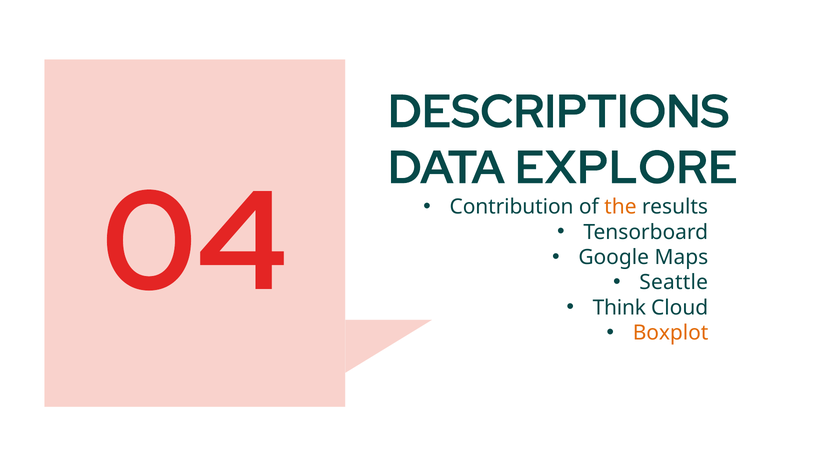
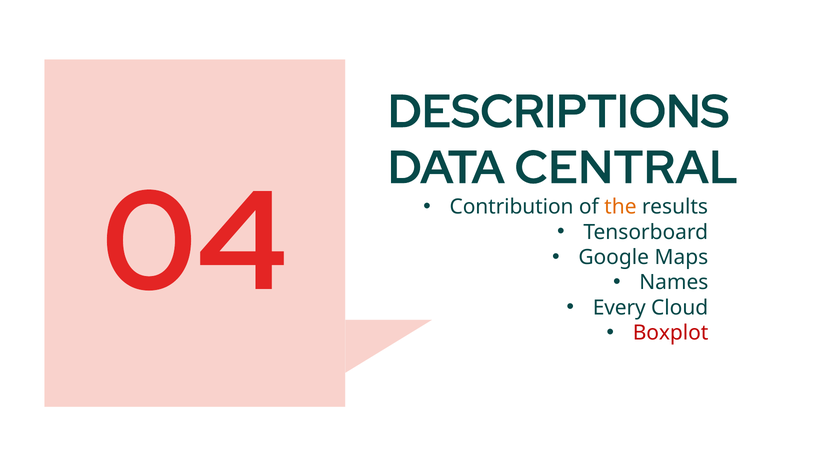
EXPLORE: EXPLORE -> CENTRAL
Seattle: Seattle -> Names
Think: Think -> Every
Boxplot colour: orange -> red
